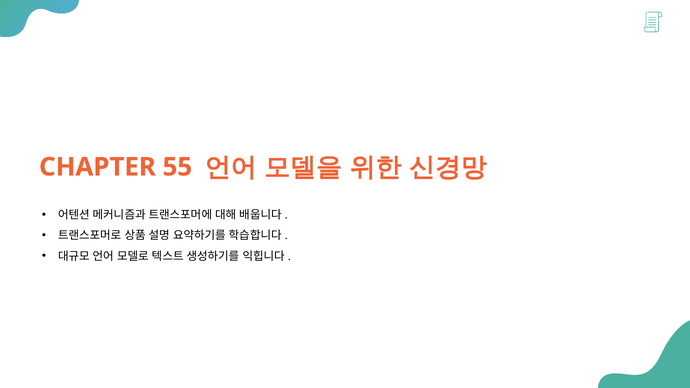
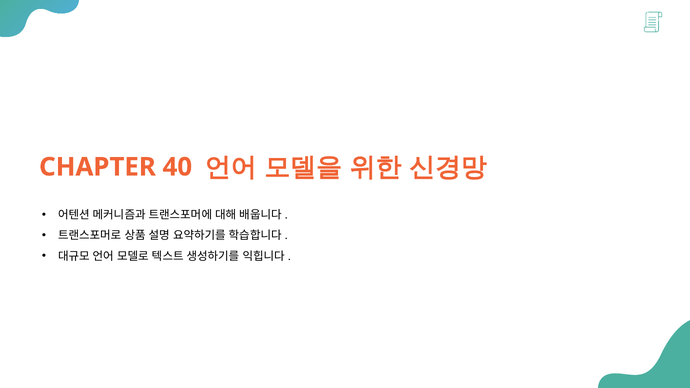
55: 55 -> 40
